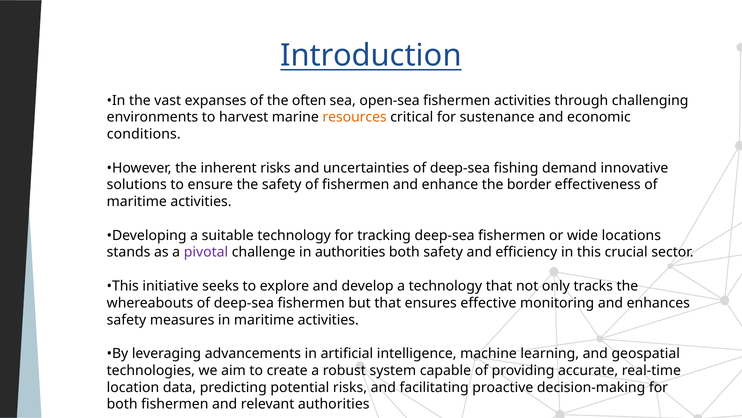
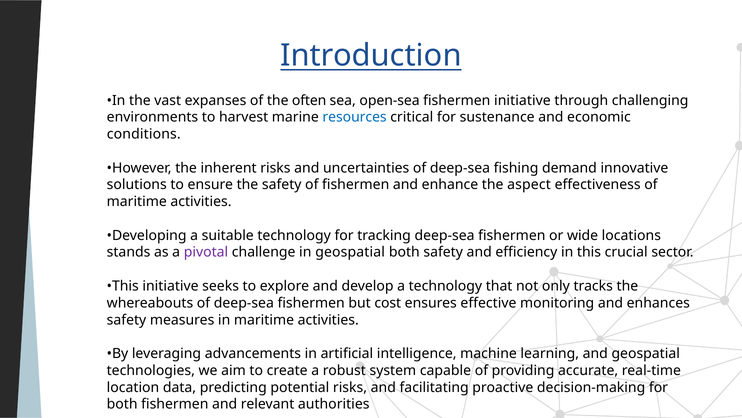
fishermen activities: activities -> initiative
resources colour: orange -> blue
border: border -> aspect
in authorities: authorities -> geospatial
but that: that -> cost
